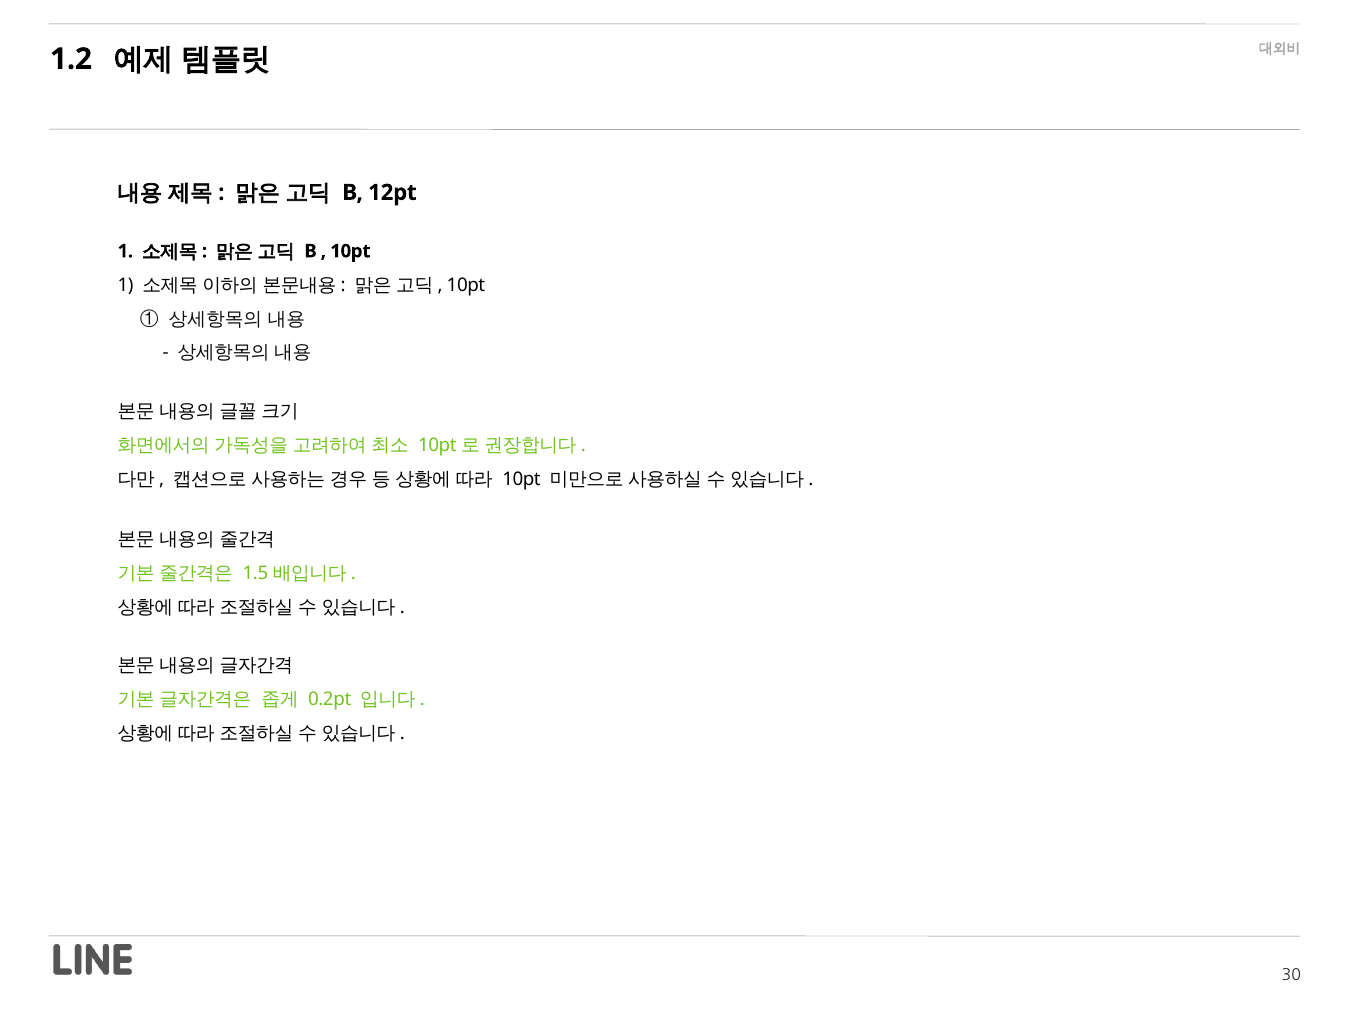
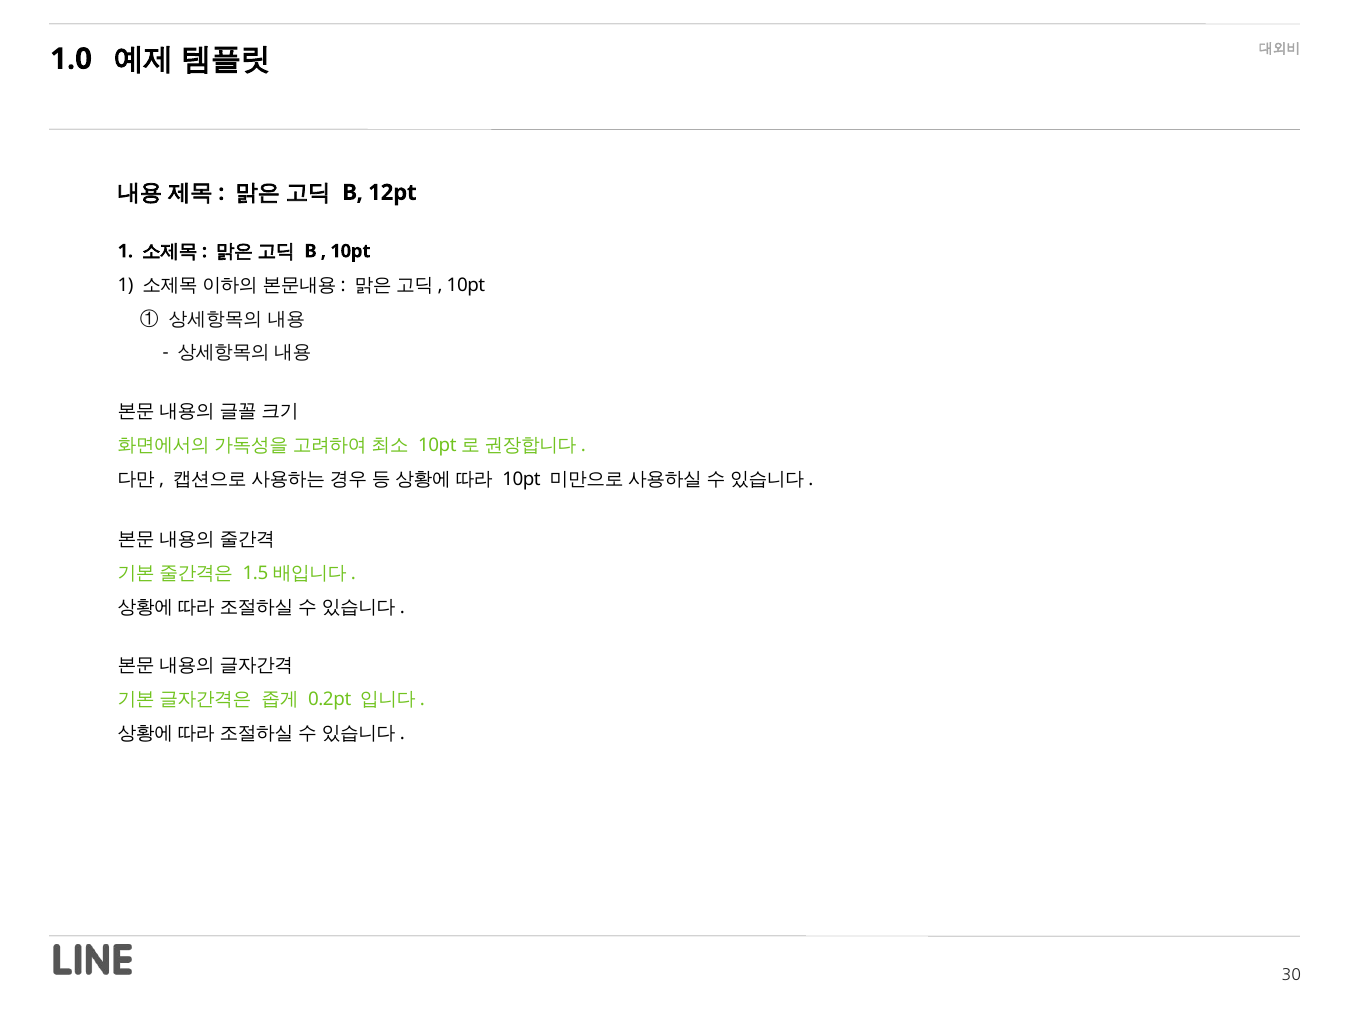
1.2: 1.2 -> 1.0
